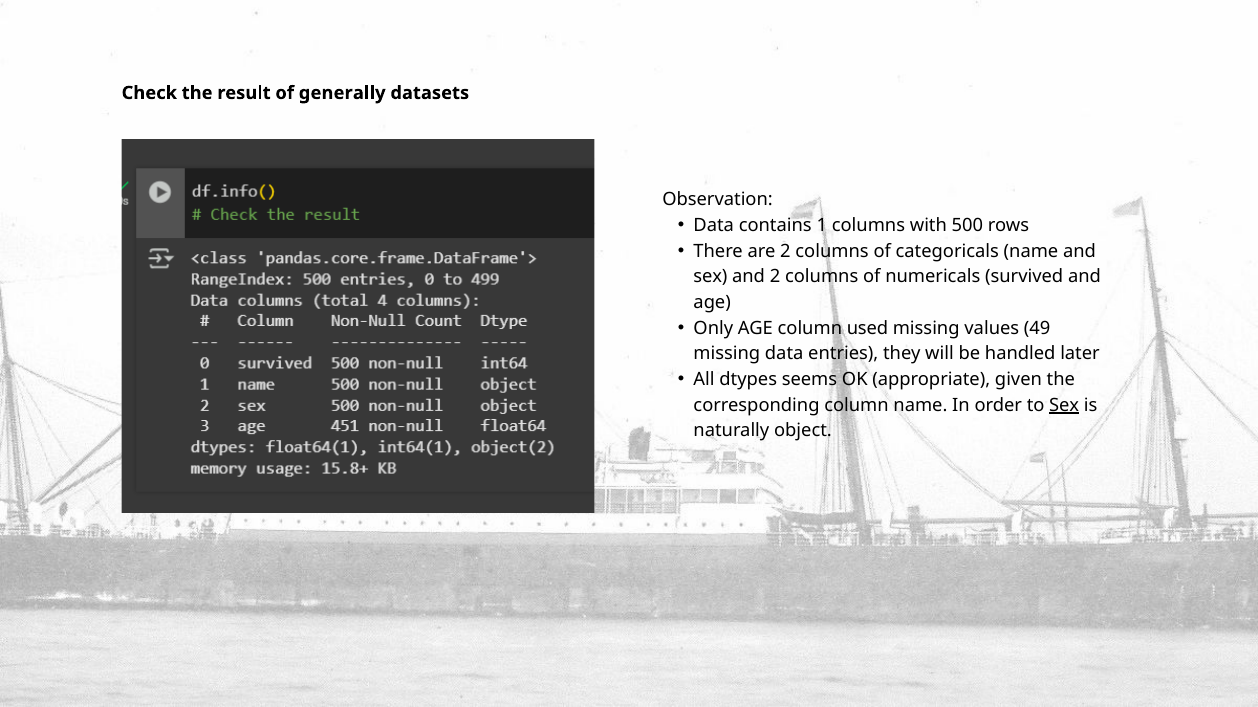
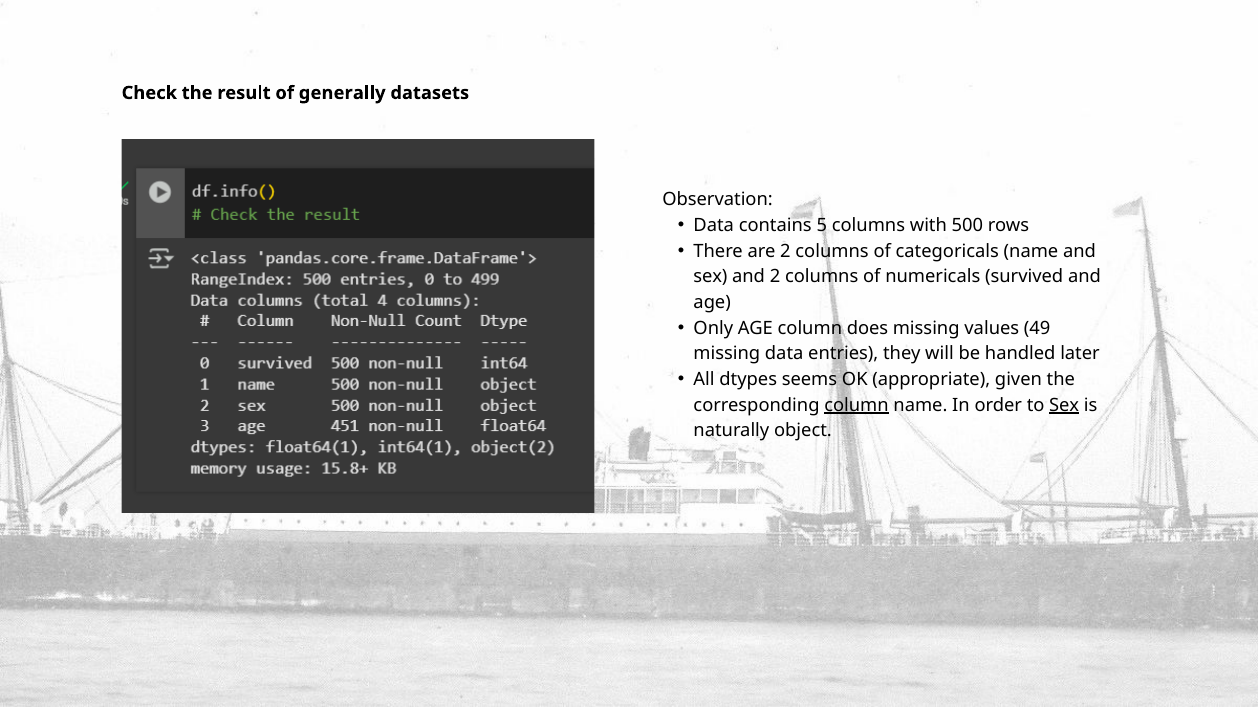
1: 1 -> 5
used: used -> does
column at (857, 405) underline: none -> present
